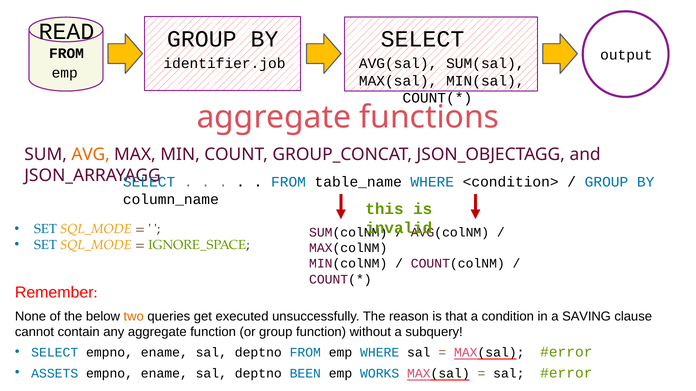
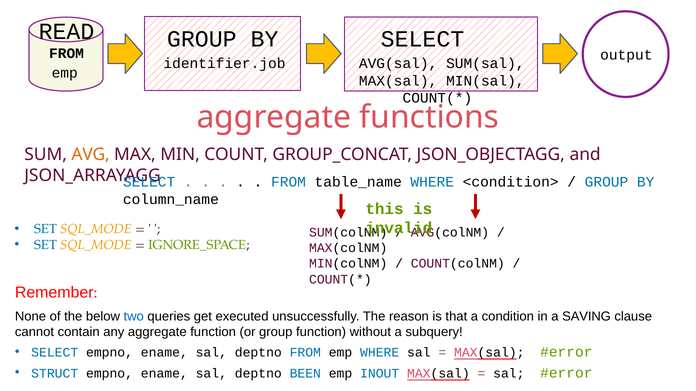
two colour: orange -> blue
ASSETS: ASSETS -> STRUCT
WORKS: WORKS -> INOUT
